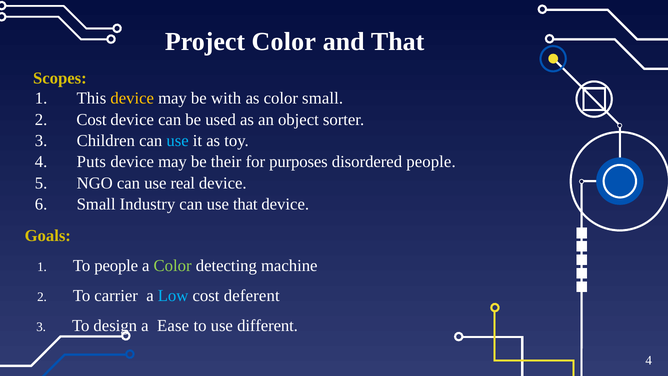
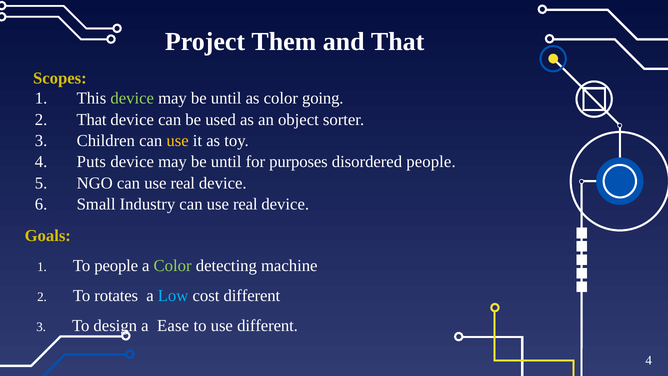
Project Color: Color -> Them
device at (132, 98) colour: yellow -> light green
with at (226, 98): with -> until
color small: small -> going
2 Cost: Cost -> That
use at (178, 141) colour: light blue -> yellow
their at (226, 162): their -> until
Industry can use that: that -> real
carrier: carrier -> rotates
cost deferent: deferent -> different
